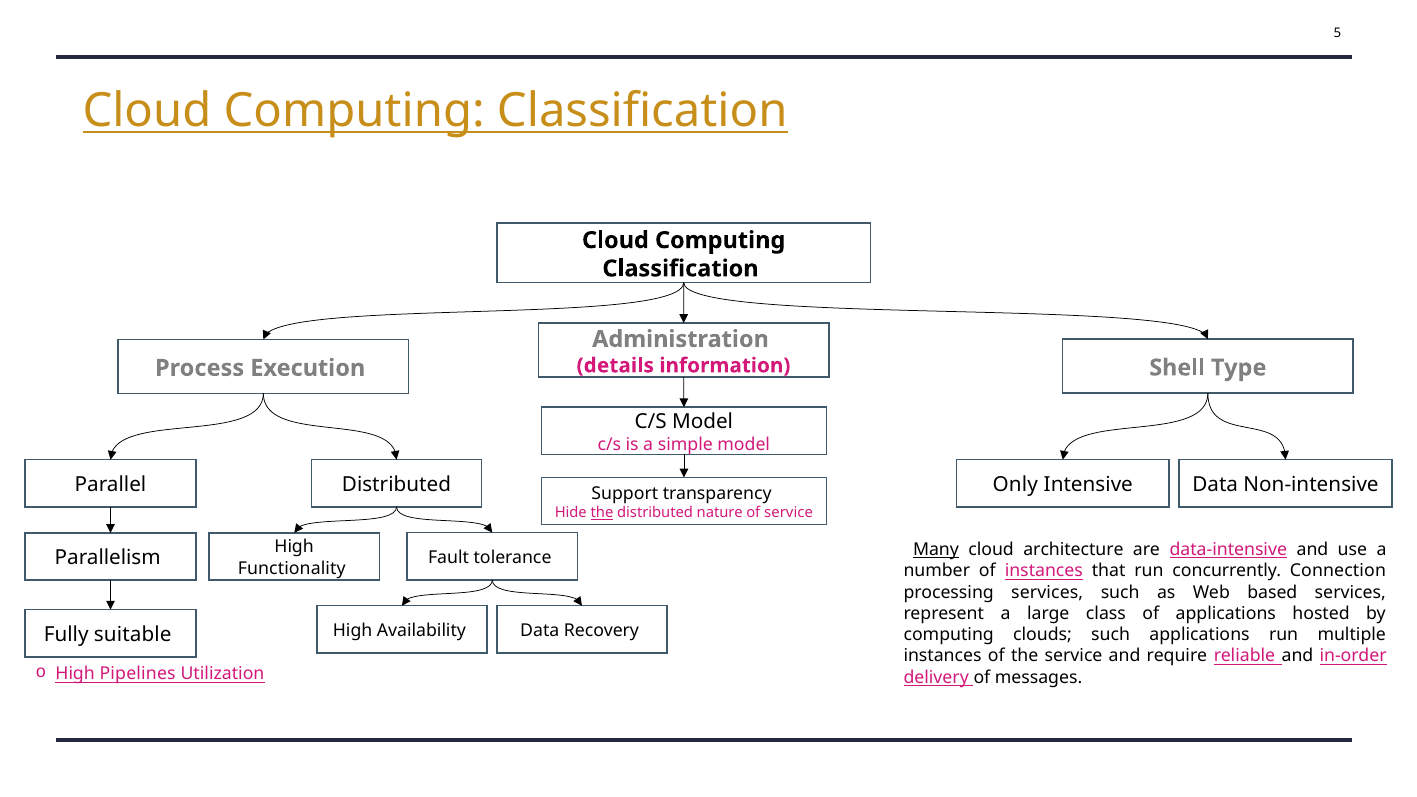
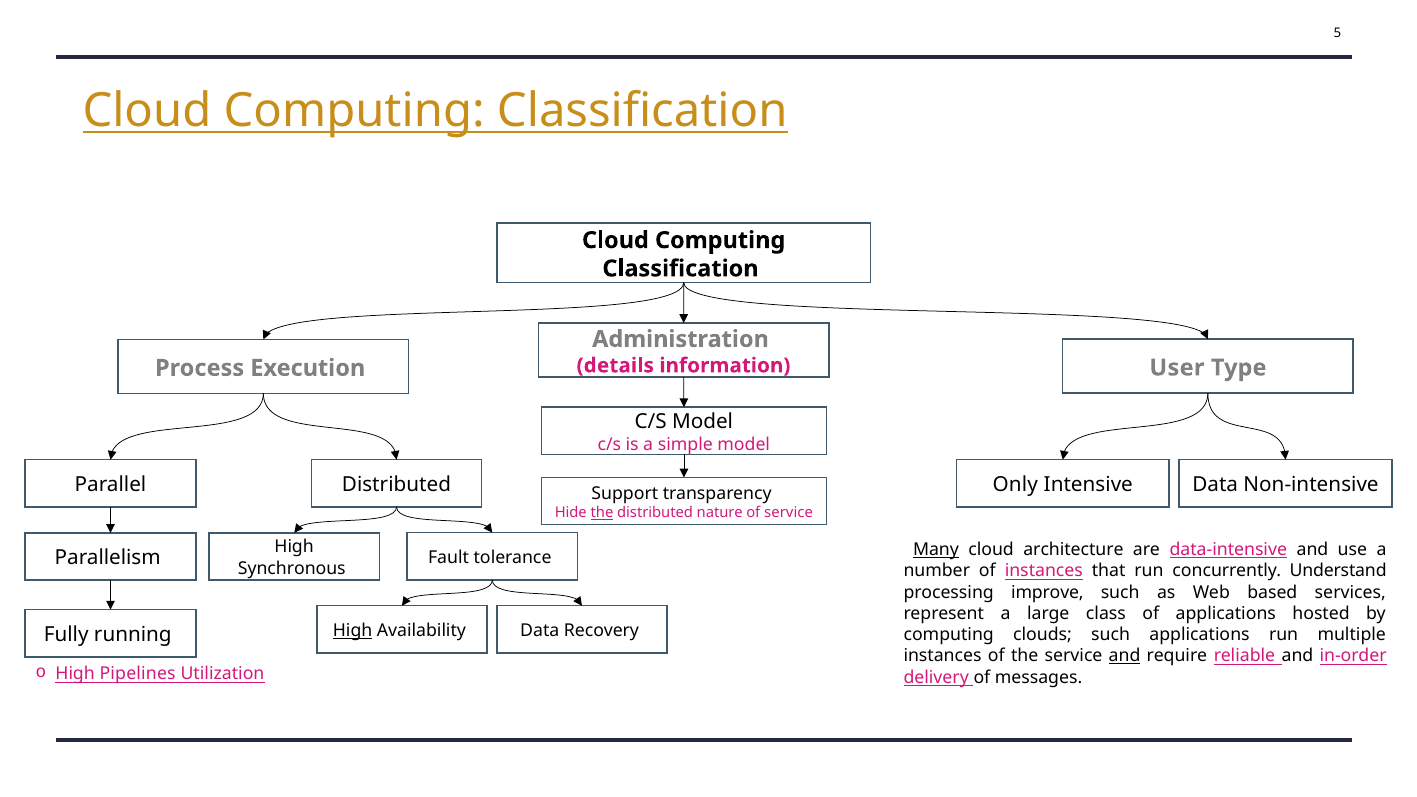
Shell: Shell -> User
Functionality: Functionality -> Synchronous
Connection: Connection -> Understand
processing services: services -> improve
High at (353, 631) underline: none -> present
suitable: suitable -> running
and at (1125, 656) underline: none -> present
